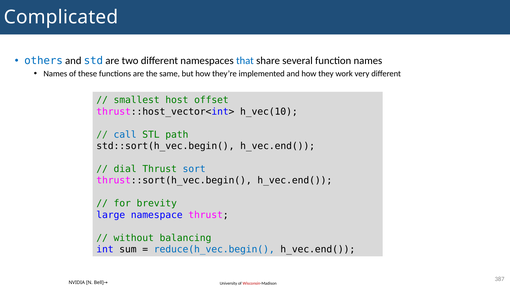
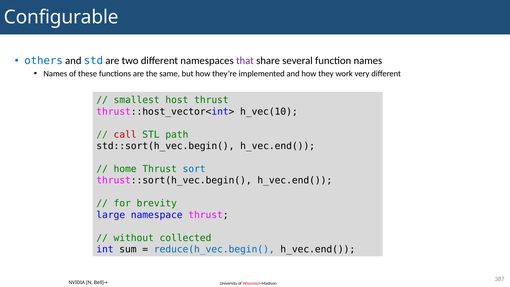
Complicated: Complicated -> Configurable
that colour: blue -> purple
host offset: offset -> thrust
call colour: blue -> red
dial: dial -> home
balancing: balancing -> collected
